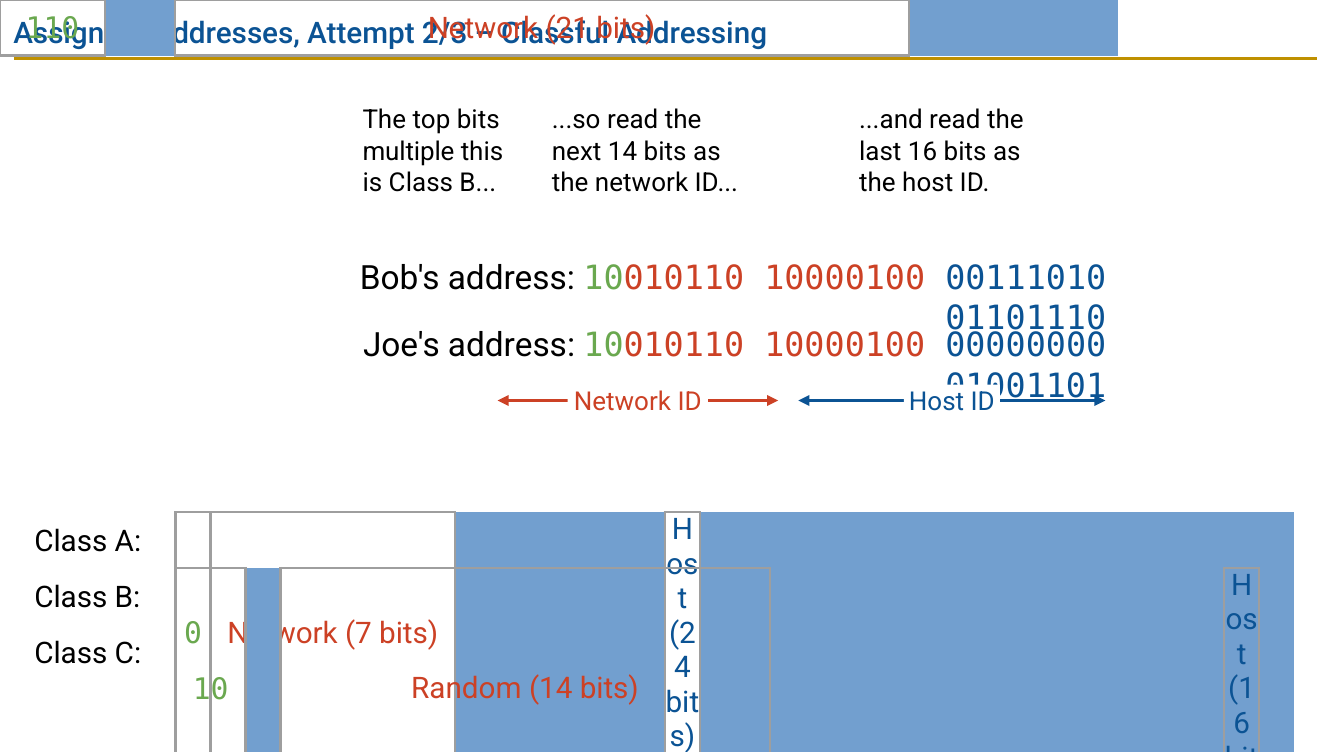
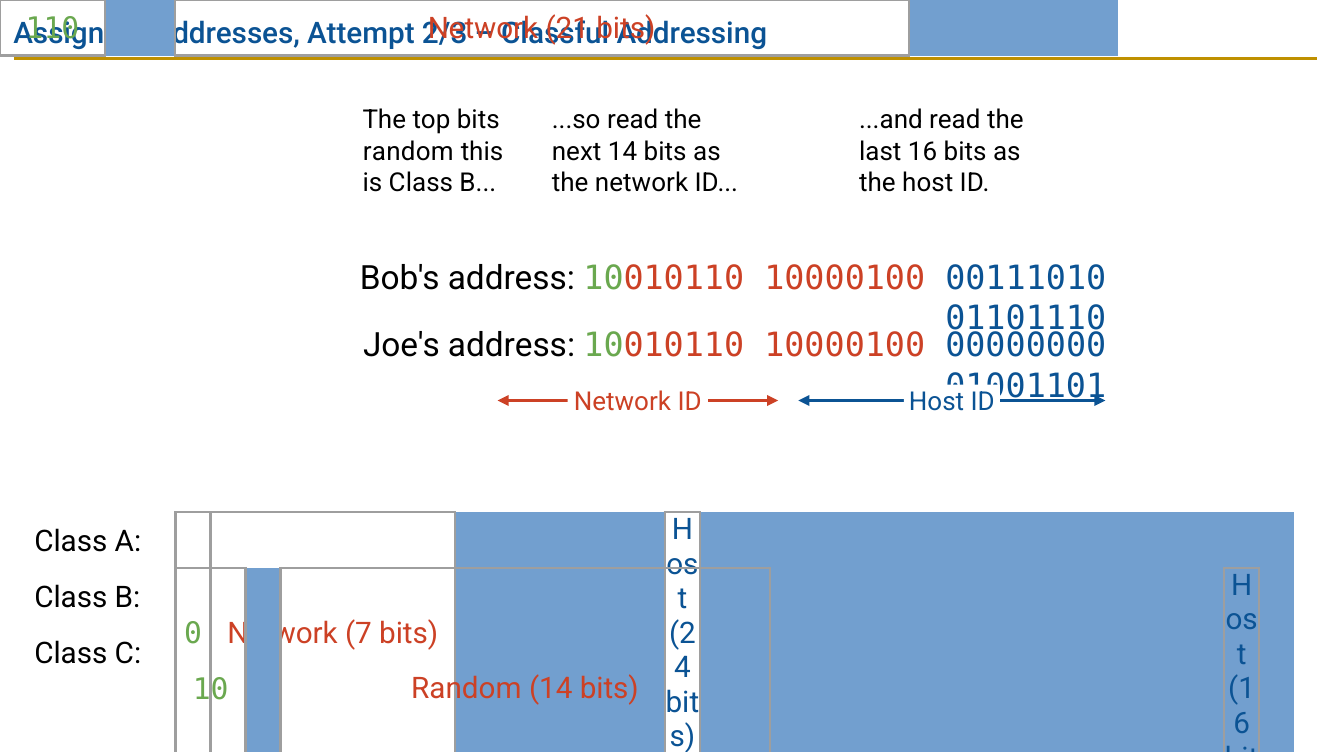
multiple at (409, 151): multiple -> random
